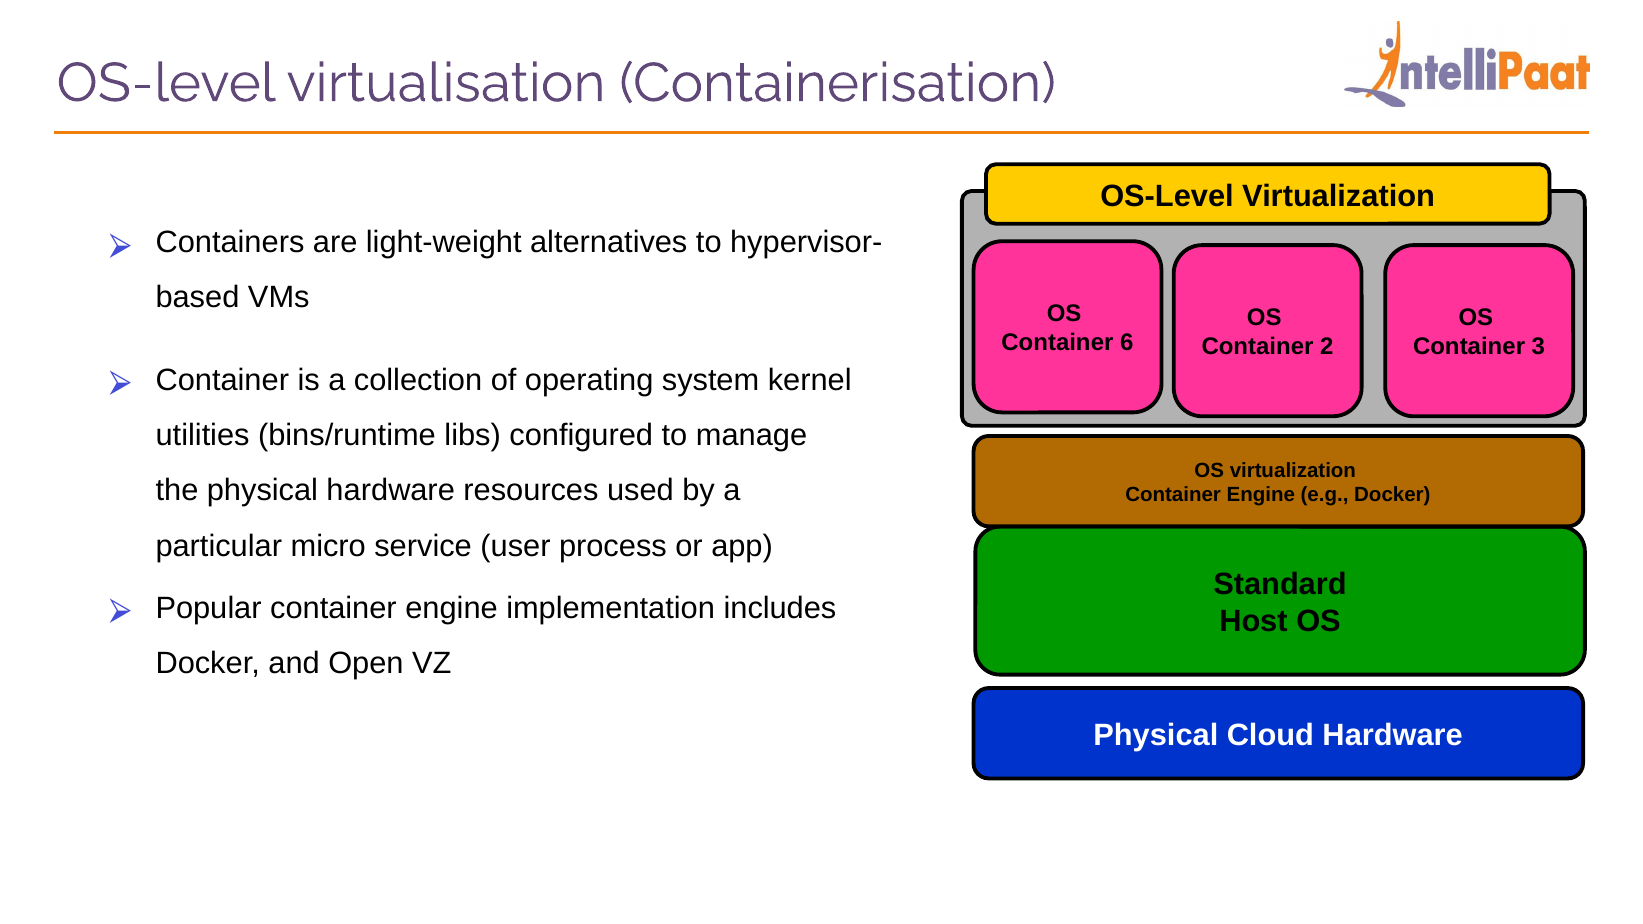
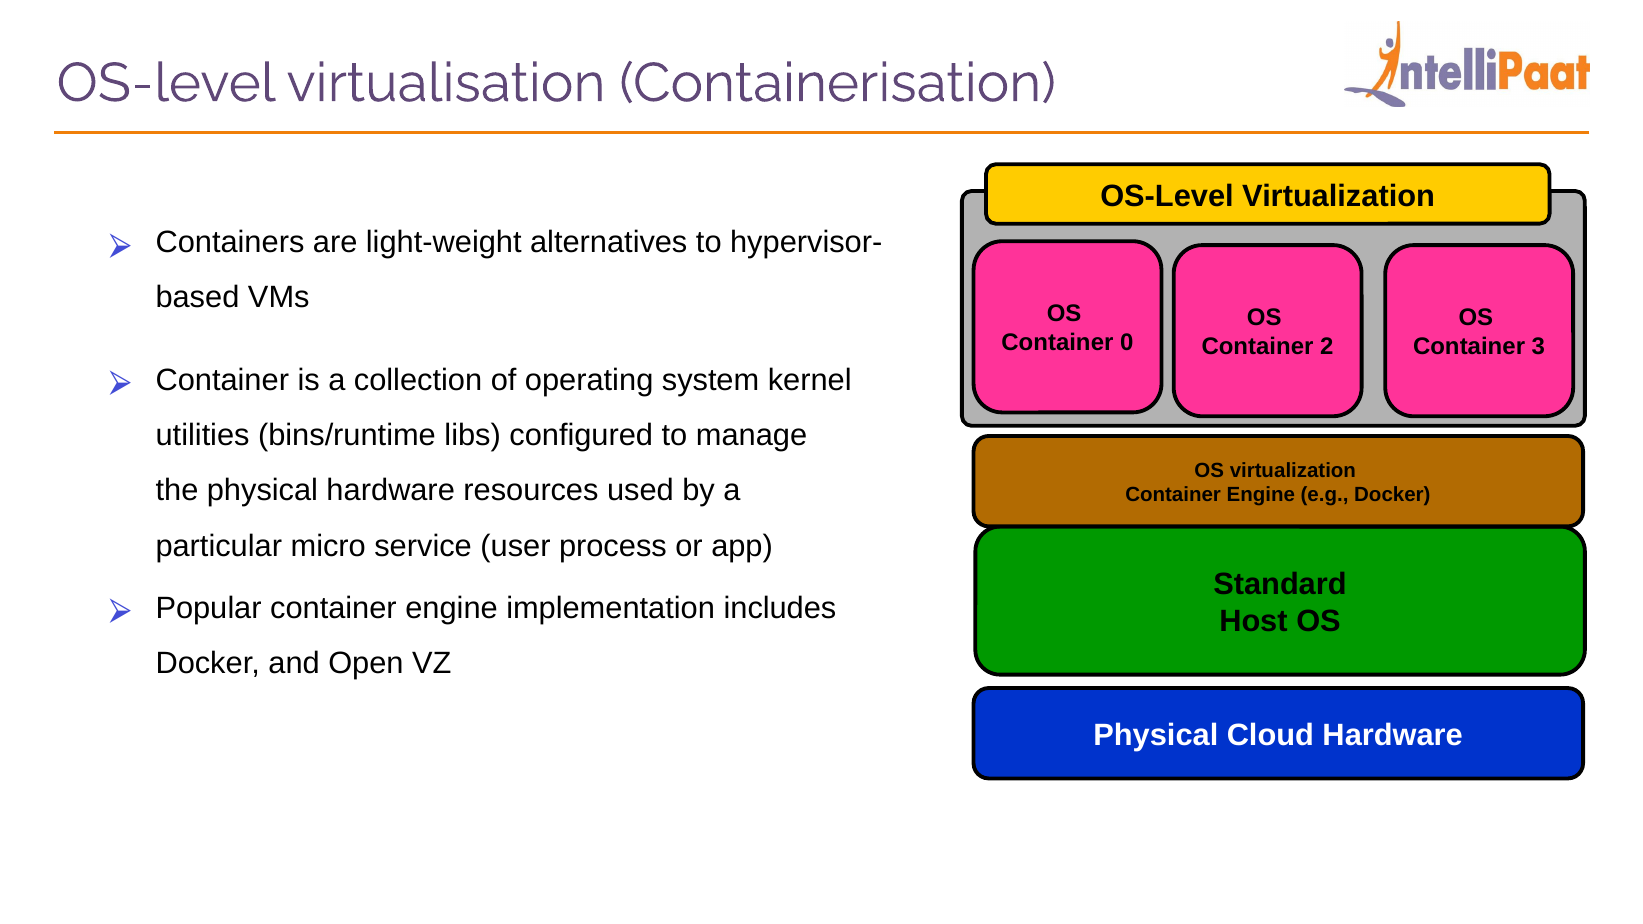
6: 6 -> 0
